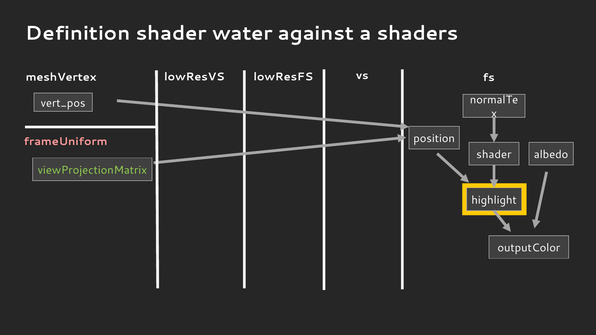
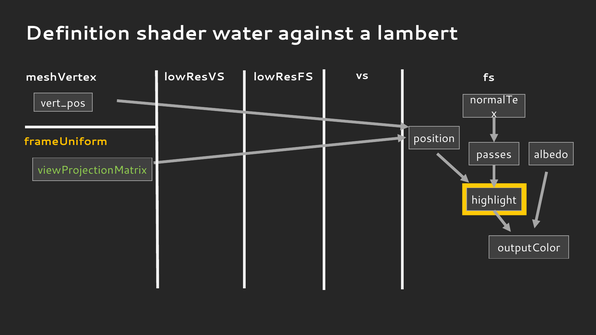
shaders: shaders -> lambert
frameUniform colour: pink -> yellow
shader at (494, 155): shader -> passes
